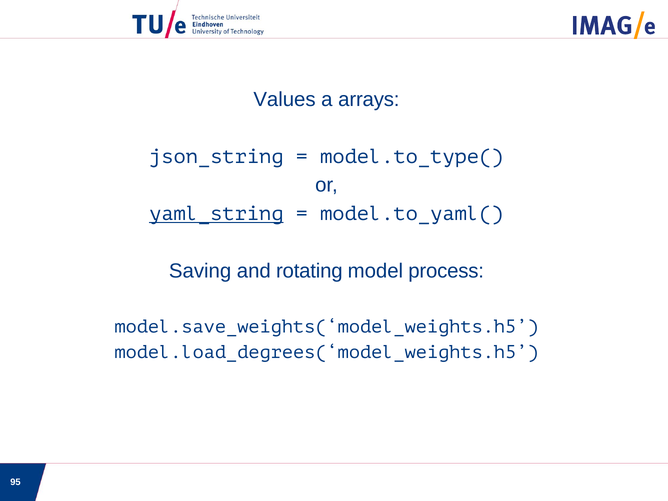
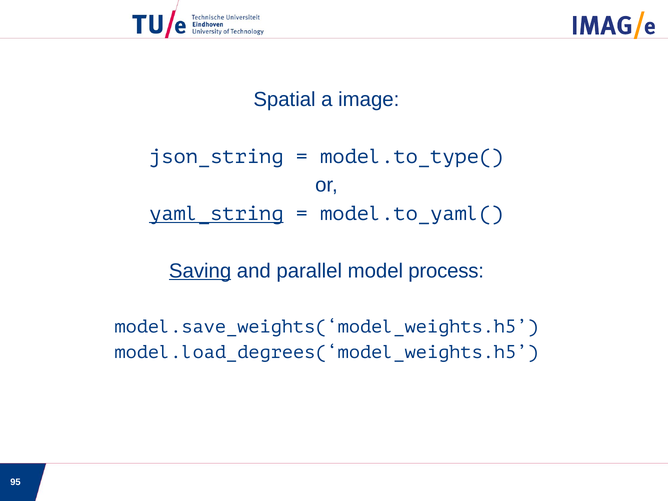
Values: Values -> Spatial
arrays: arrays -> image
Saving underline: none -> present
rotating: rotating -> parallel
